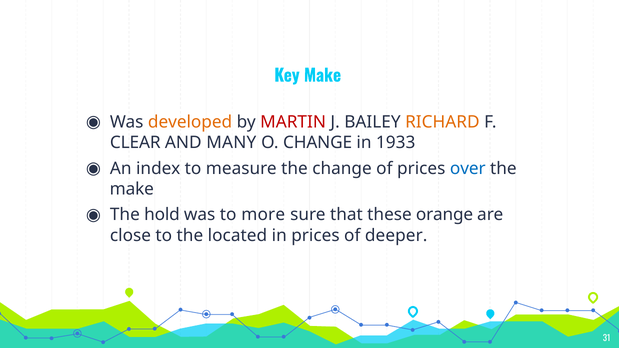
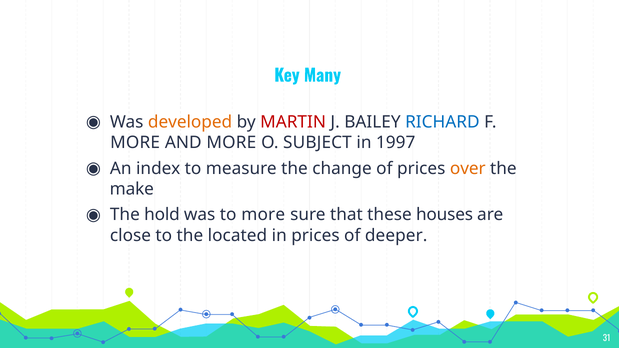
Key Make: Make -> Many
RICHARD colour: orange -> blue
CLEAR at (135, 143): CLEAR -> MORE
AND MANY: MANY -> MORE
O CHANGE: CHANGE -> SUBJECT
1933: 1933 -> 1997
over colour: blue -> orange
orange: orange -> houses
